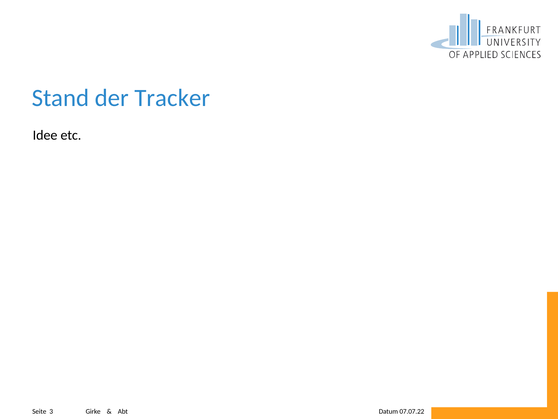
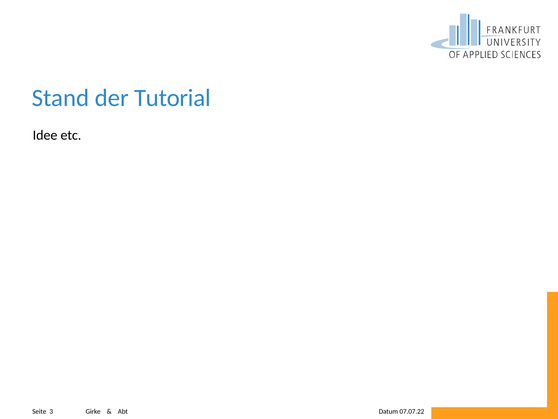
Tracker: Tracker -> Tutorial
